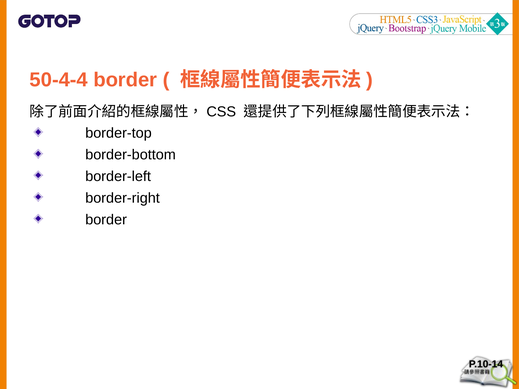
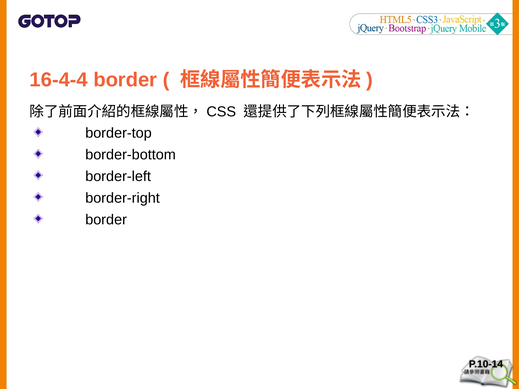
50-4-4: 50-4-4 -> 16-4-4
